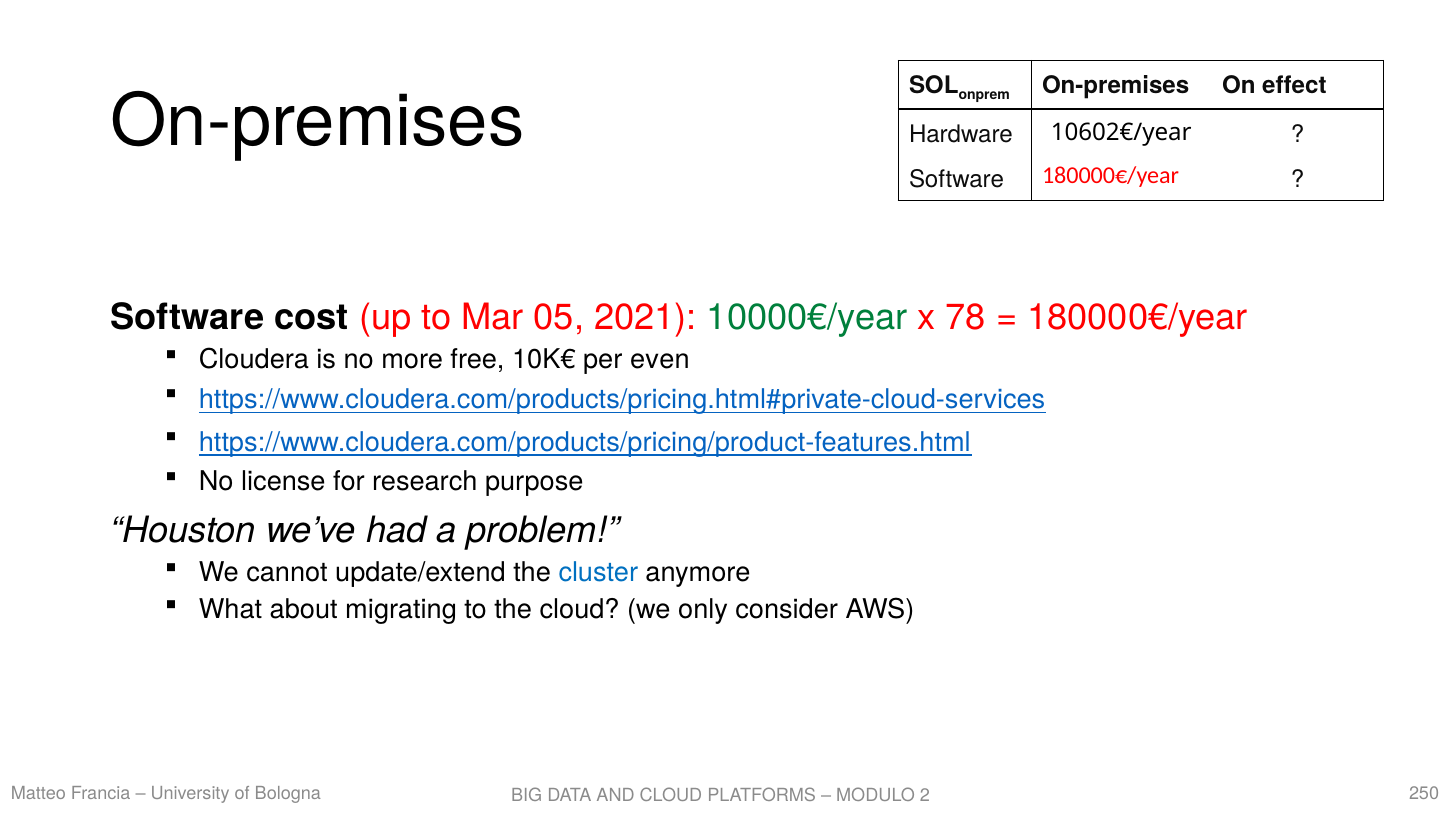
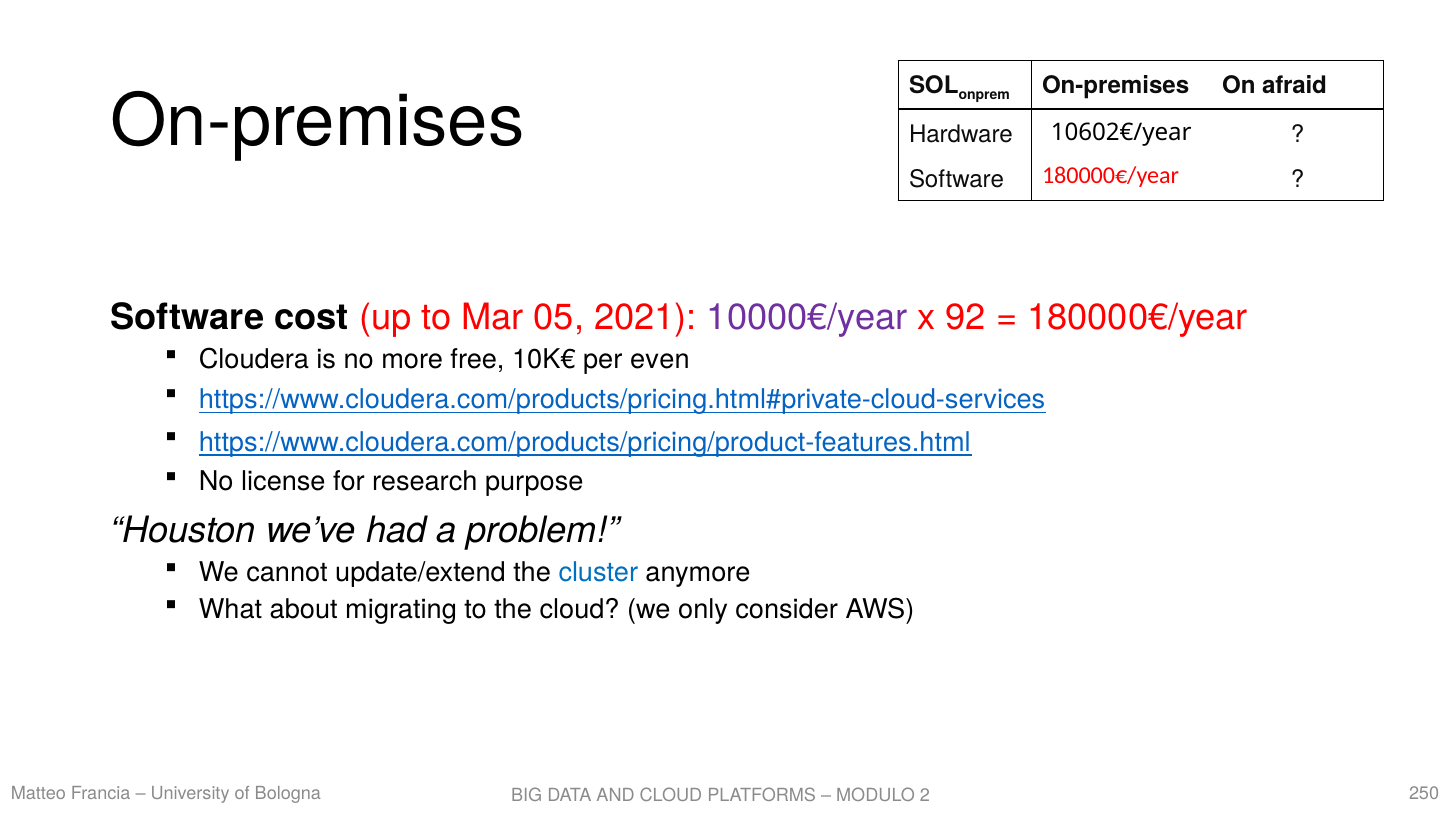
effect: effect -> afraid
10000€/year colour: green -> purple
78: 78 -> 92
